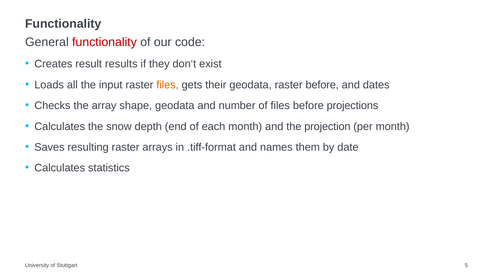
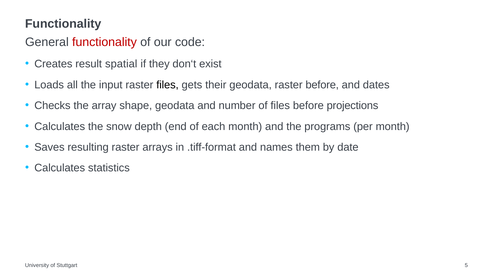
results: results -> spatial
files at (167, 85) colour: orange -> black
projection: projection -> programs
